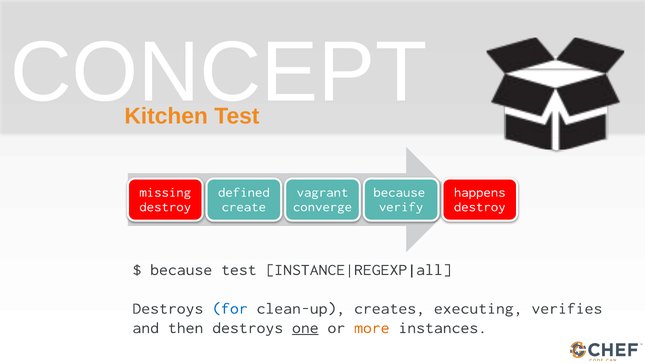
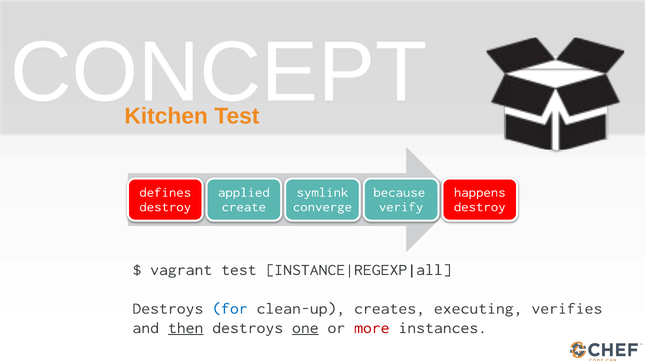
missing: missing -> defines
defined: defined -> applied
vagrant: vagrant -> symlink
because at (181, 269): because -> vagrant
then underline: none -> present
more colour: orange -> red
